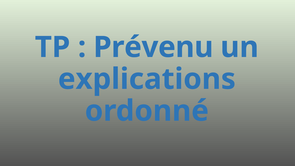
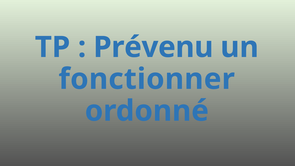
explications: explications -> fonctionner
